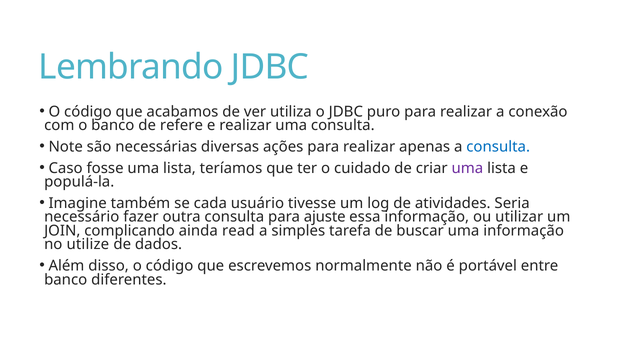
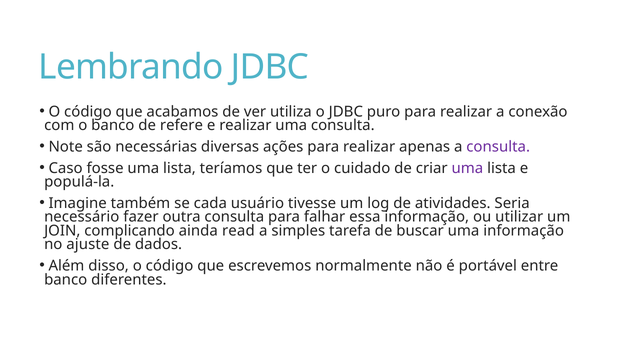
consulta at (498, 147) colour: blue -> purple
ajuste: ajuste -> falhar
utilize: utilize -> ajuste
